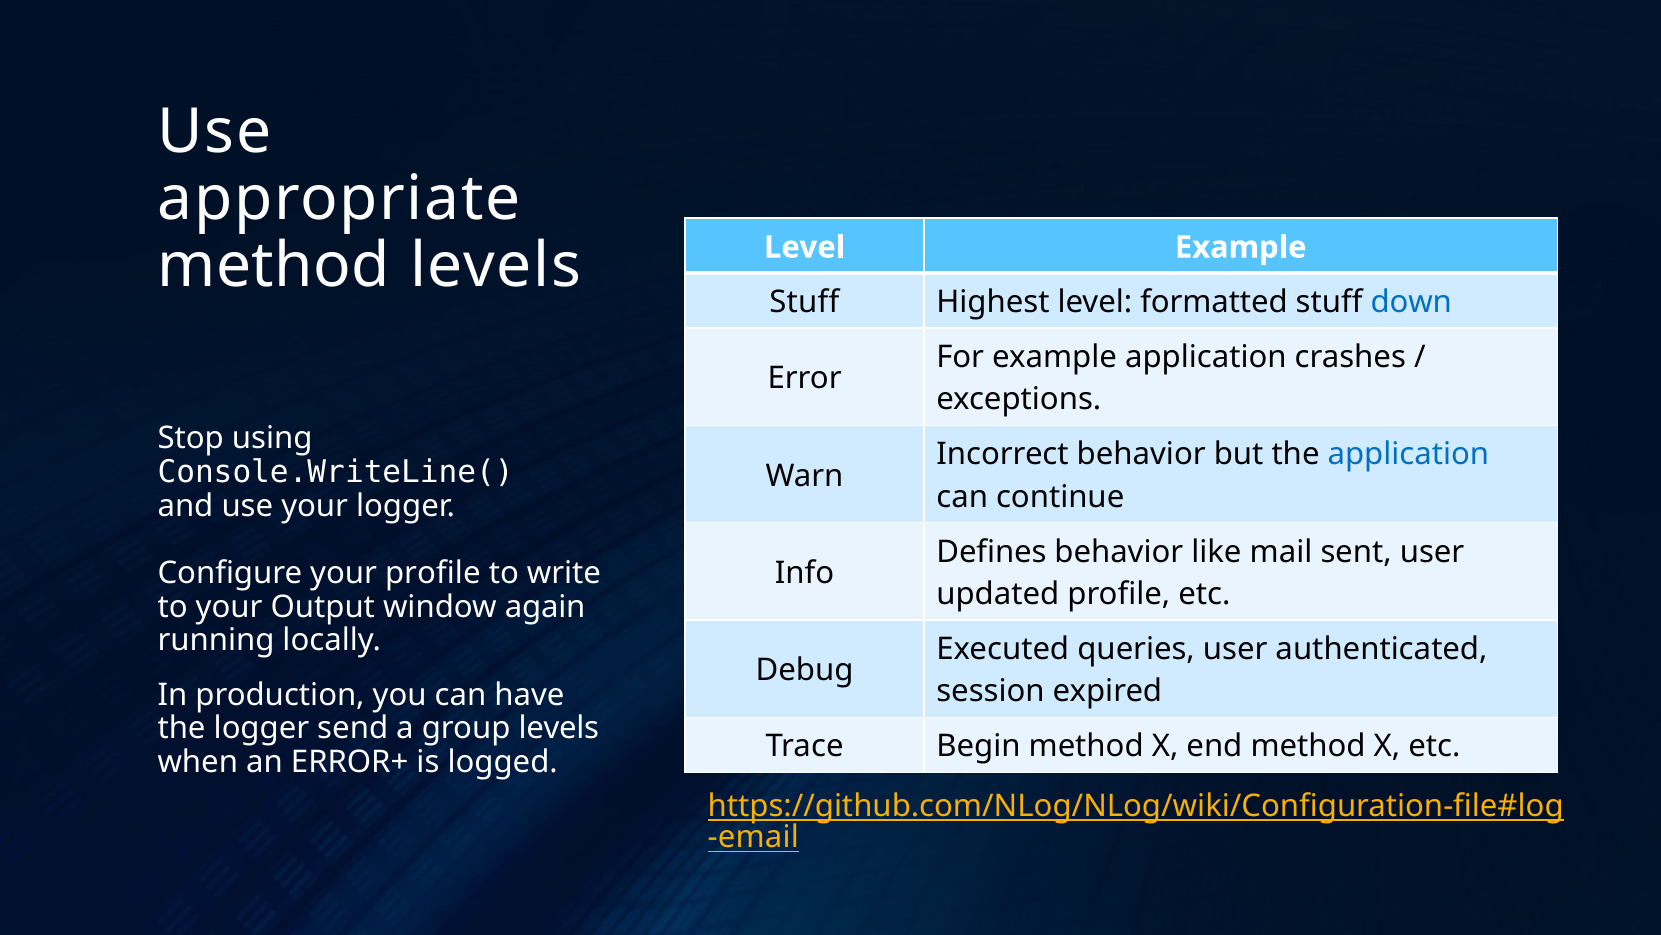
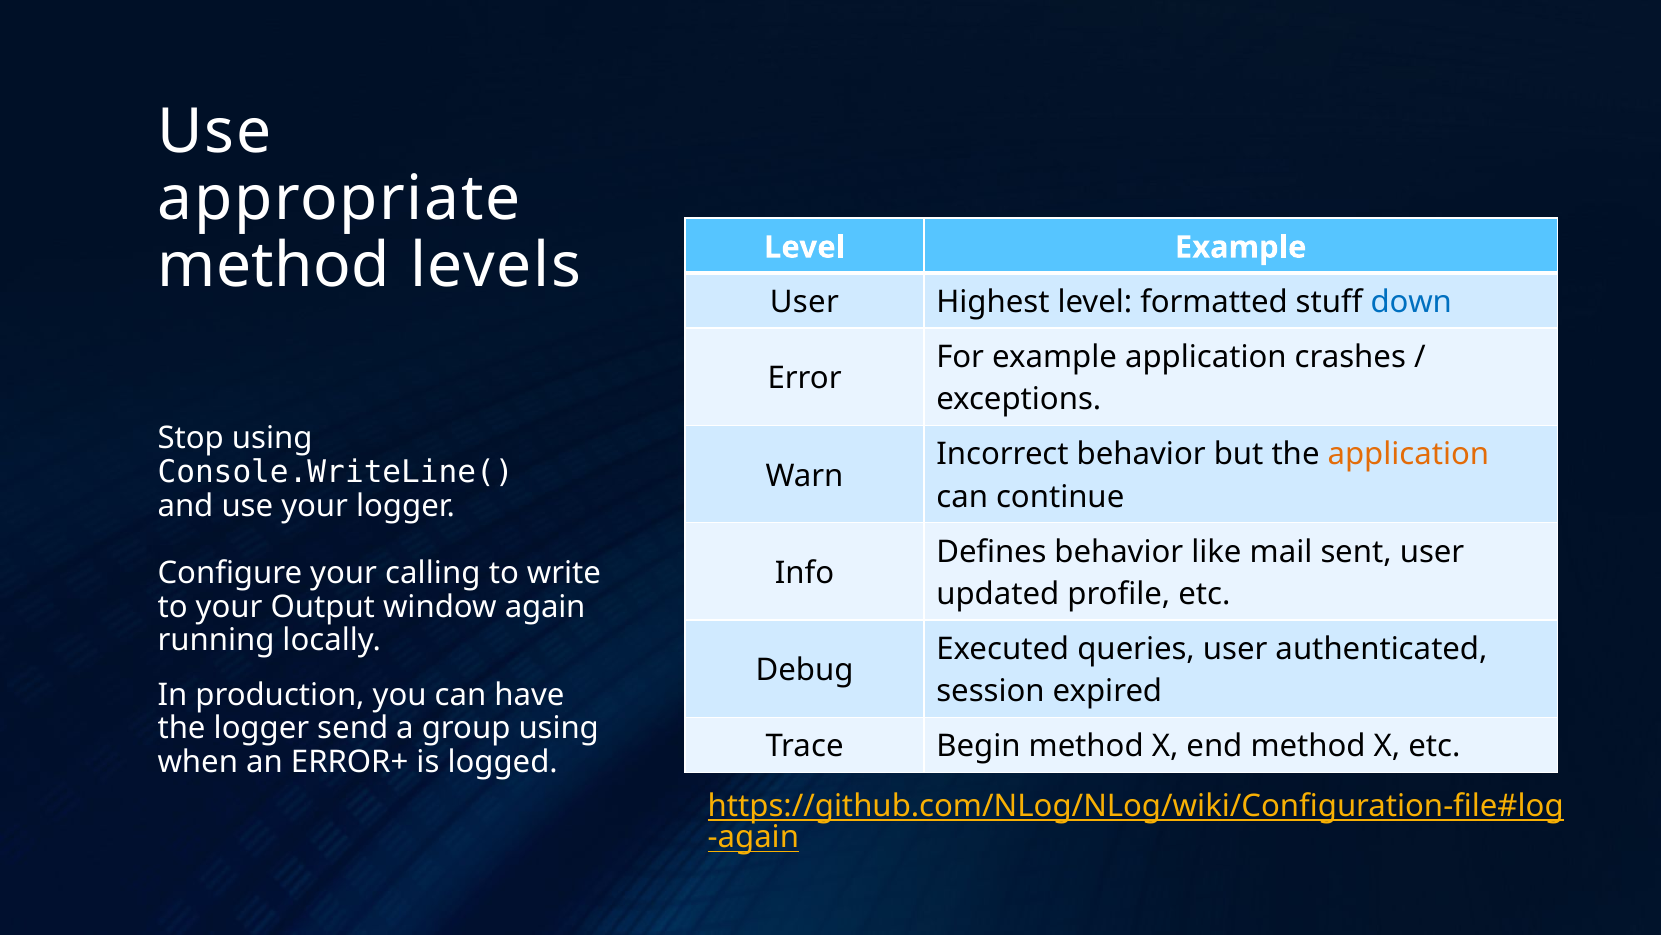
Stuff at (804, 302): Stuff -> User
application at (1408, 454) colour: blue -> orange
your profile: profile -> calling
group levels: levels -> using
email at (753, 837): email -> again
